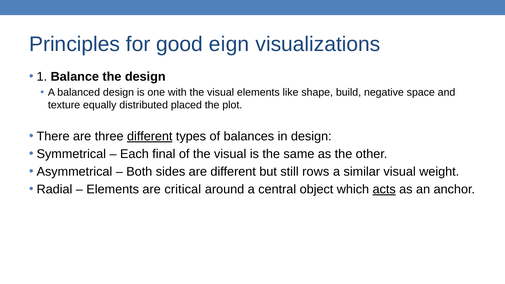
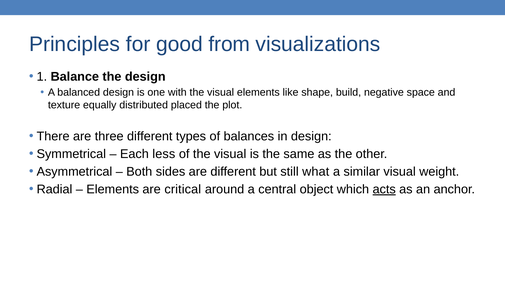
eign: eign -> from
different at (150, 136) underline: present -> none
final: final -> less
rows: rows -> what
